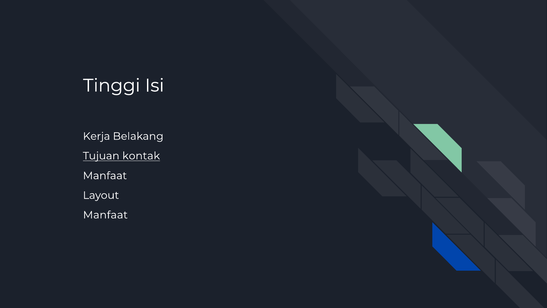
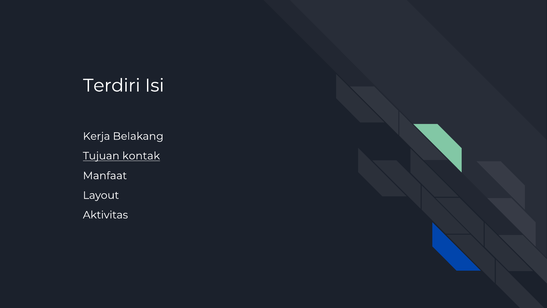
Tinggi: Tinggi -> Terdiri
Manfaat at (105, 215): Manfaat -> Aktivitas
